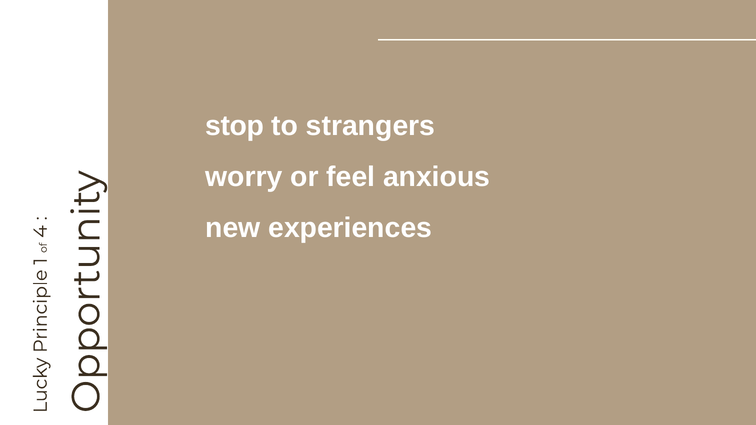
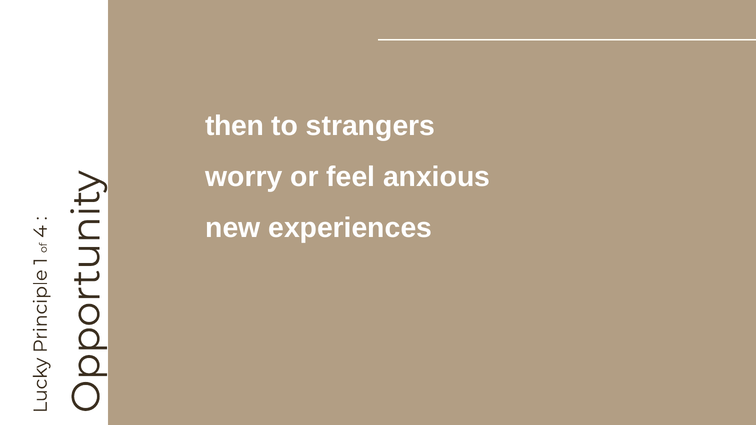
stop: stop -> then
